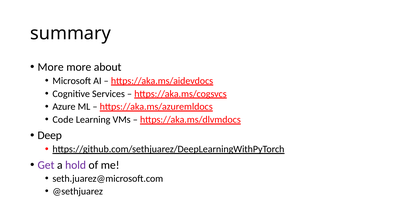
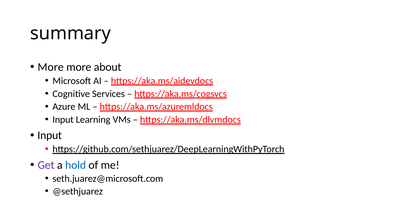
Code at (63, 120): Code -> Input
Deep at (50, 135): Deep -> Input
hold colour: purple -> blue
